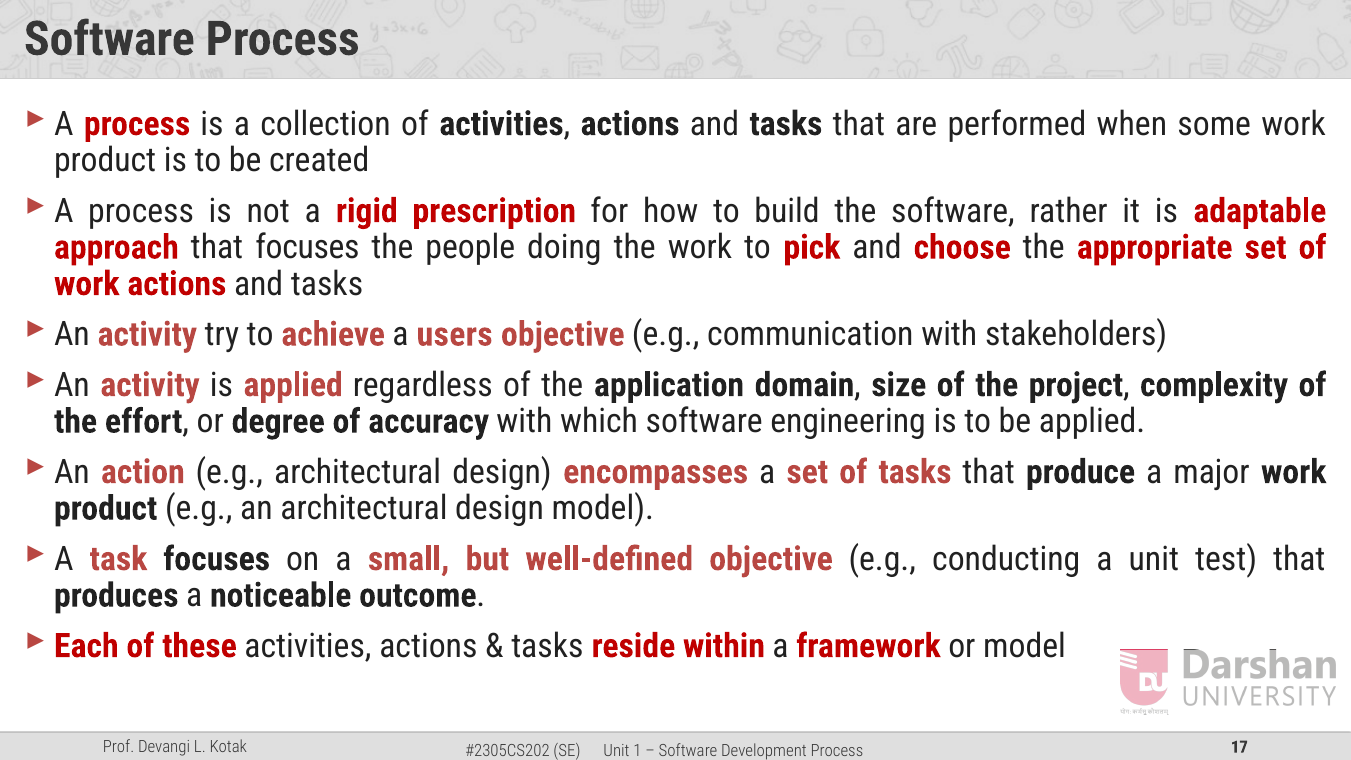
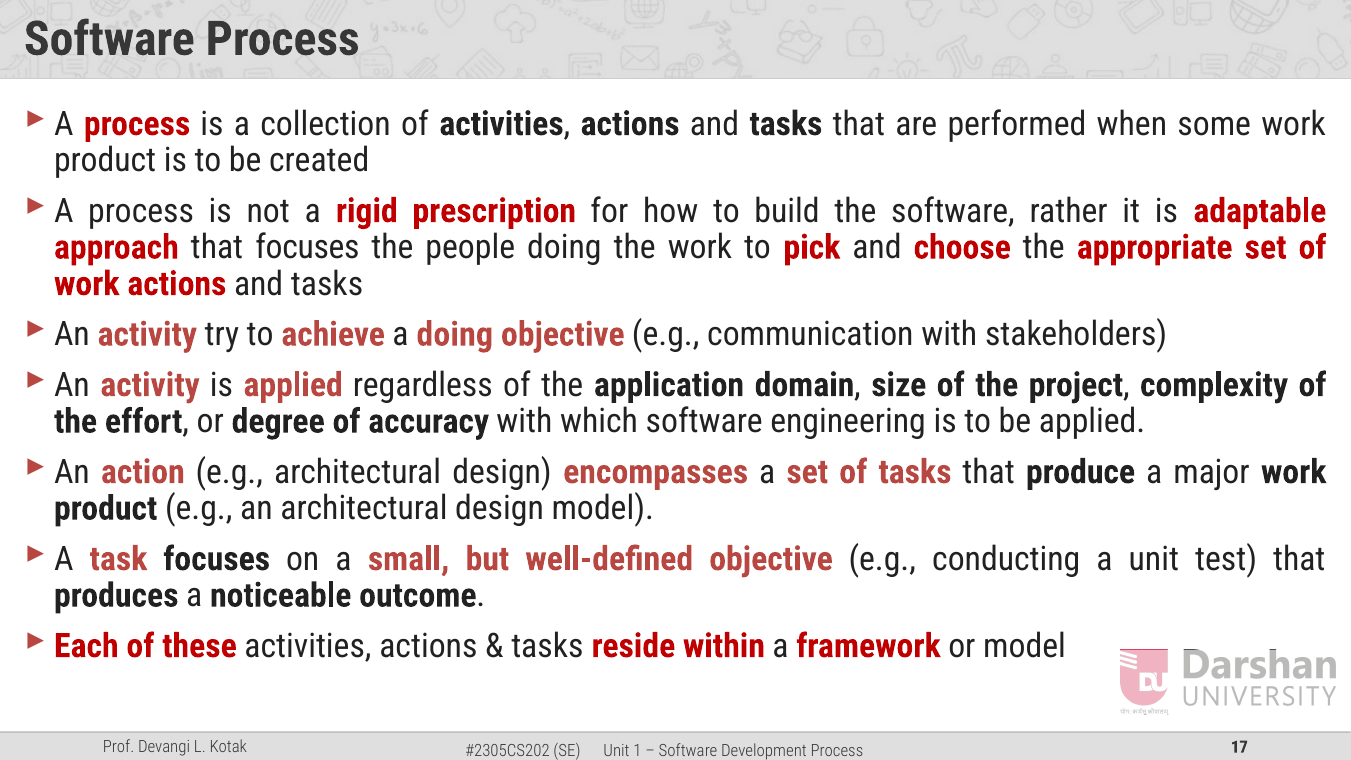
a users: users -> doing
